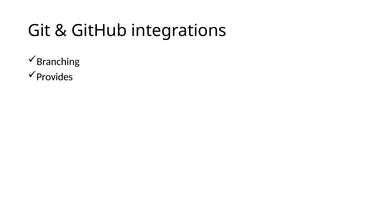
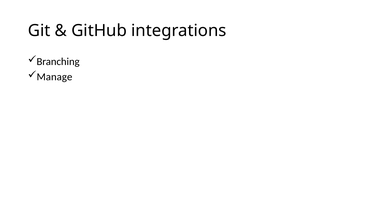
Provides: Provides -> Manage
